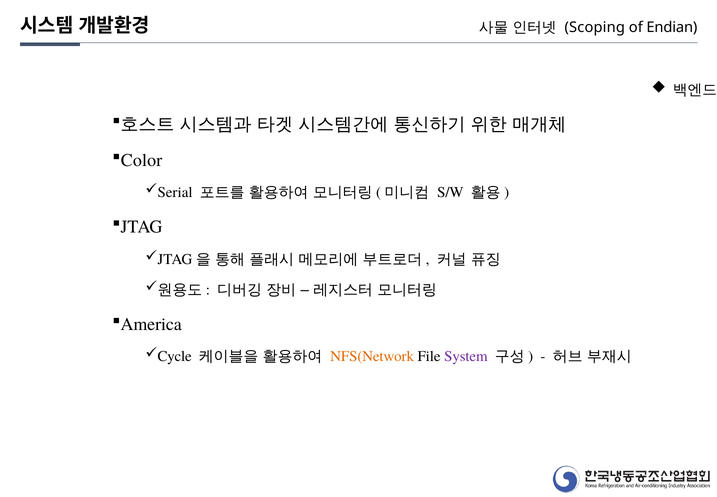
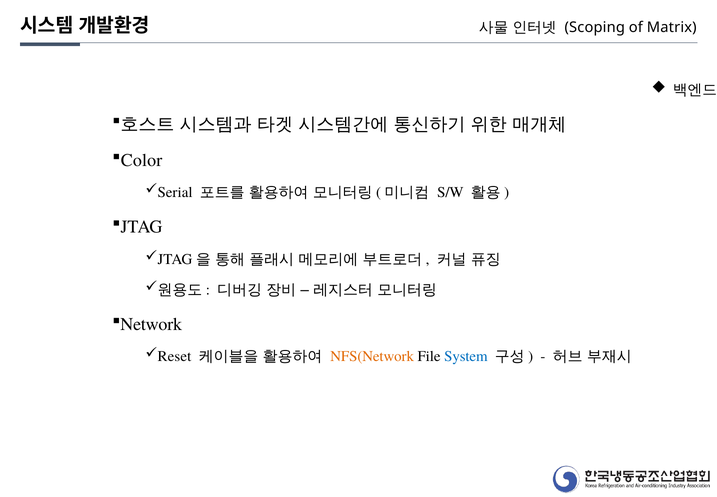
Endian: Endian -> Matrix
America: America -> Network
Cycle: Cycle -> Reset
System colour: purple -> blue
